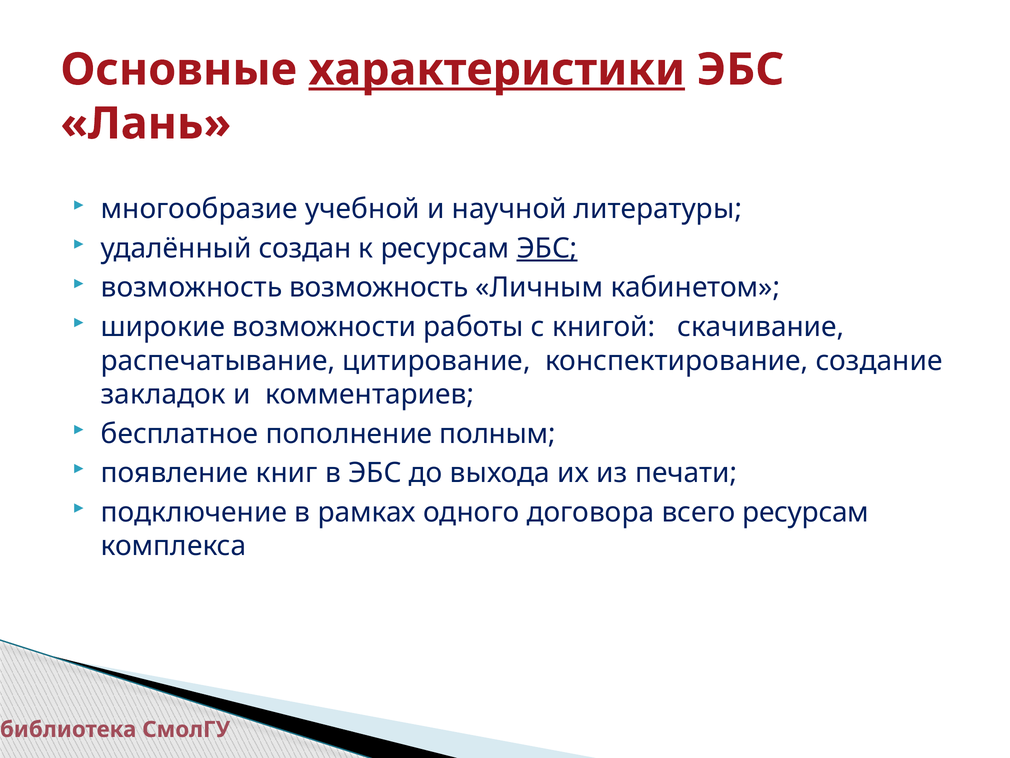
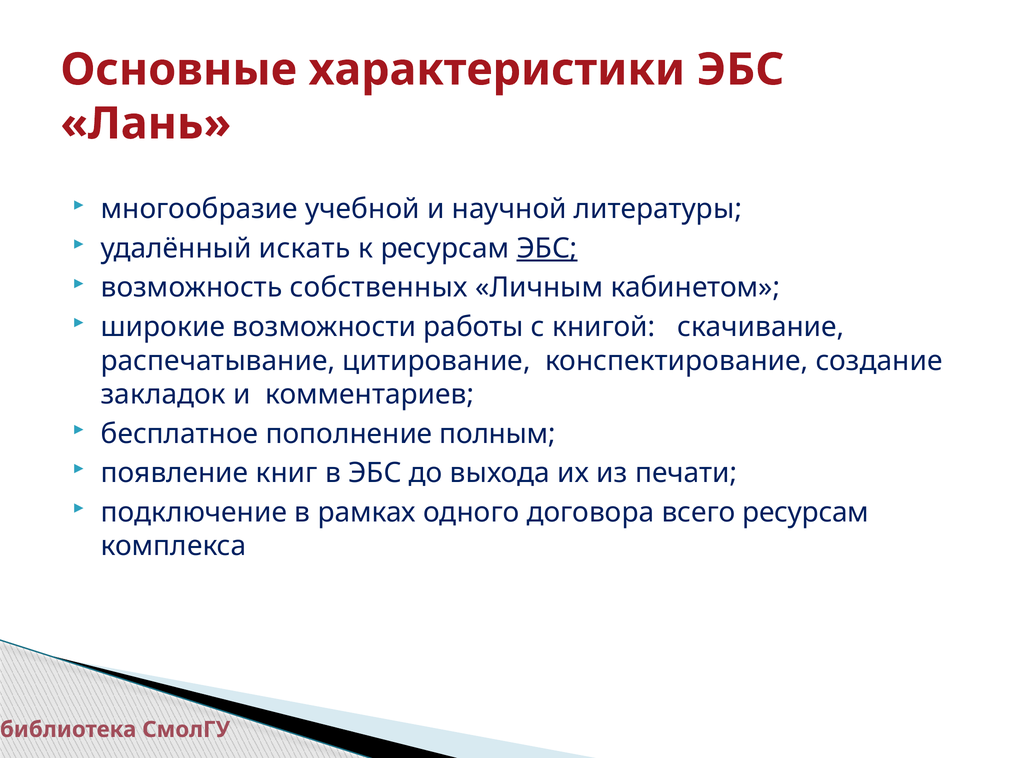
характеристики underline: present -> none
создан: создан -> искать
возможность возможность: возможность -> собственных
